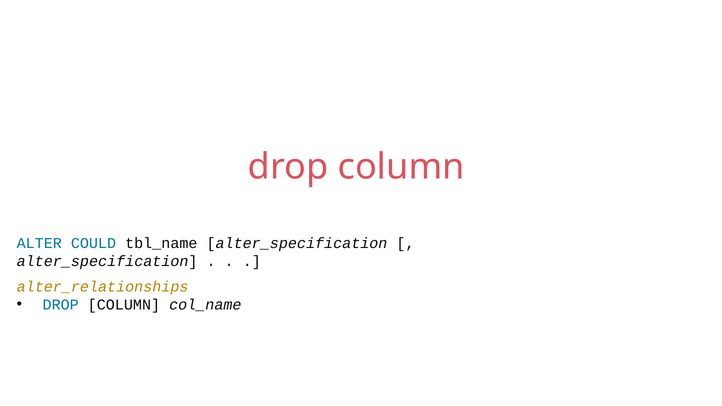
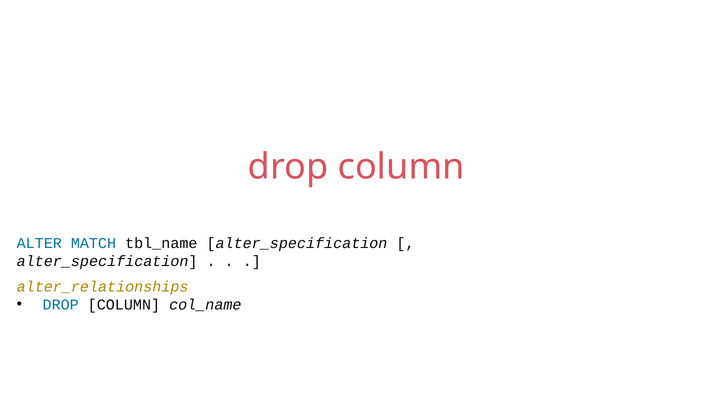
COULD: COULD -> MATCH
